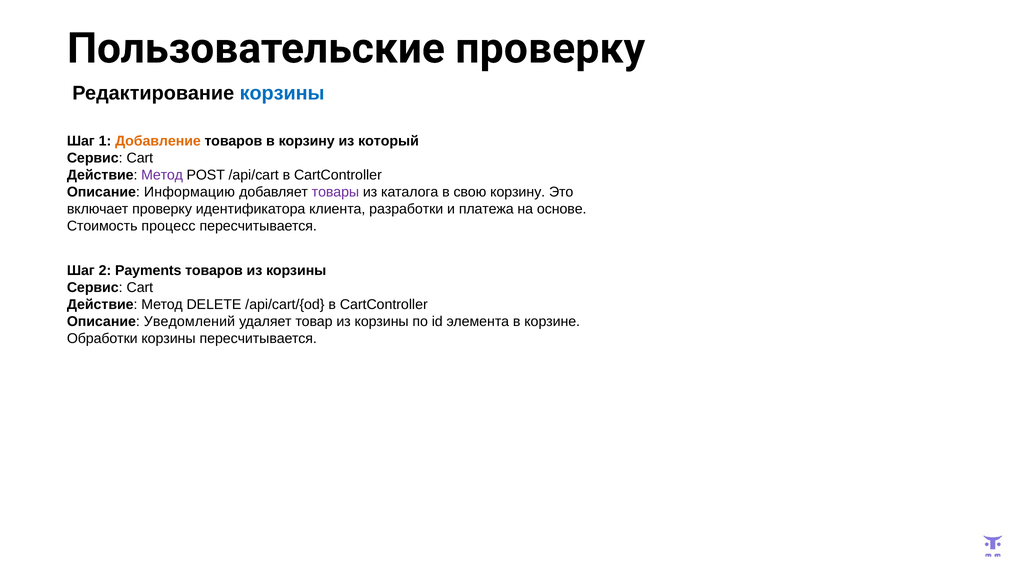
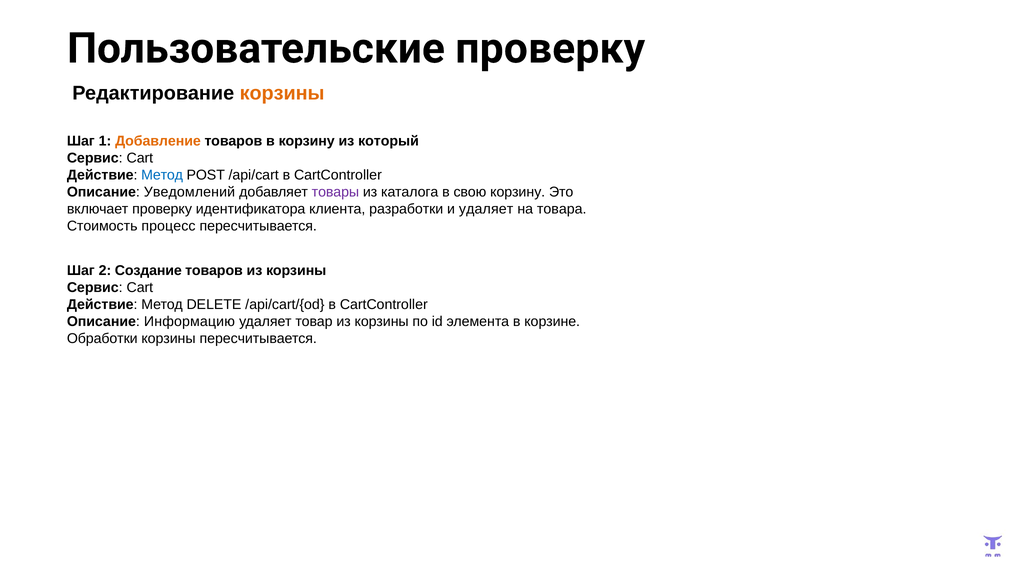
корзины at (282, 93) colour: blue -> orange
Метод at (162, 175) colour: purple -> blue
Информацию: Информацию -> Уведомлений
и платежа: платежа -> удаляет
основе: основе -> товара
Payments: Payments -> Создание
Уведомлений: Уведомлений -> Информацию
